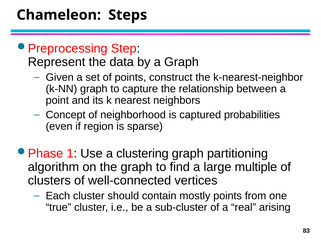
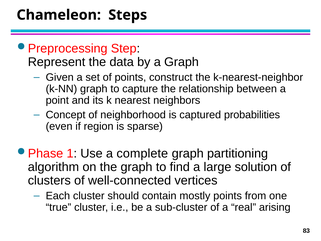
clustering: clustering -> complete
multiple: multiple -> solution
